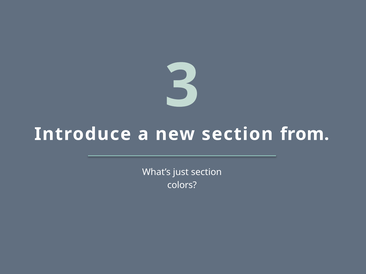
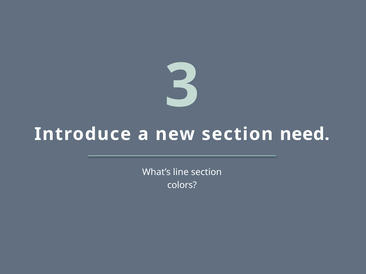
from: from -> need
just: just -> line
